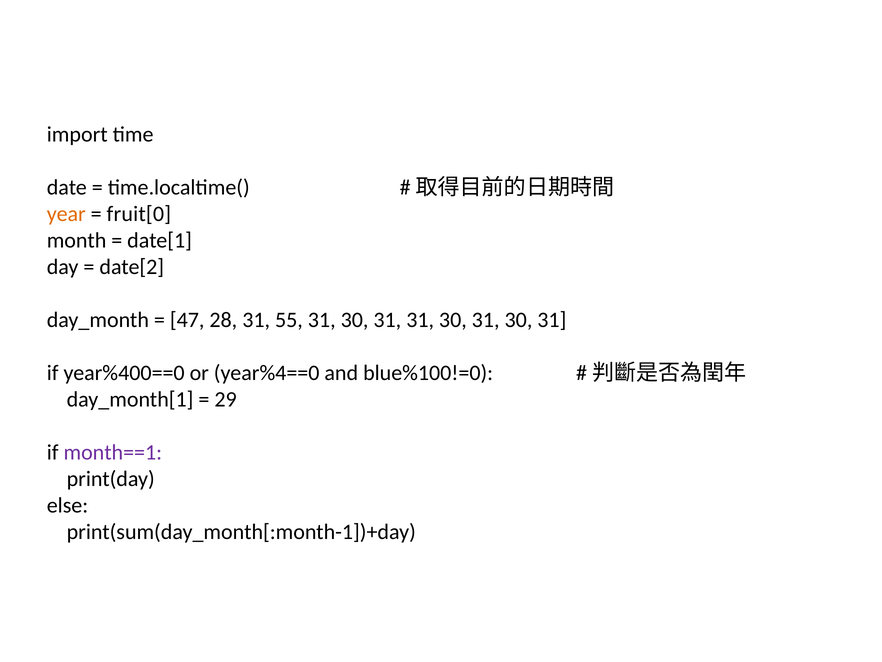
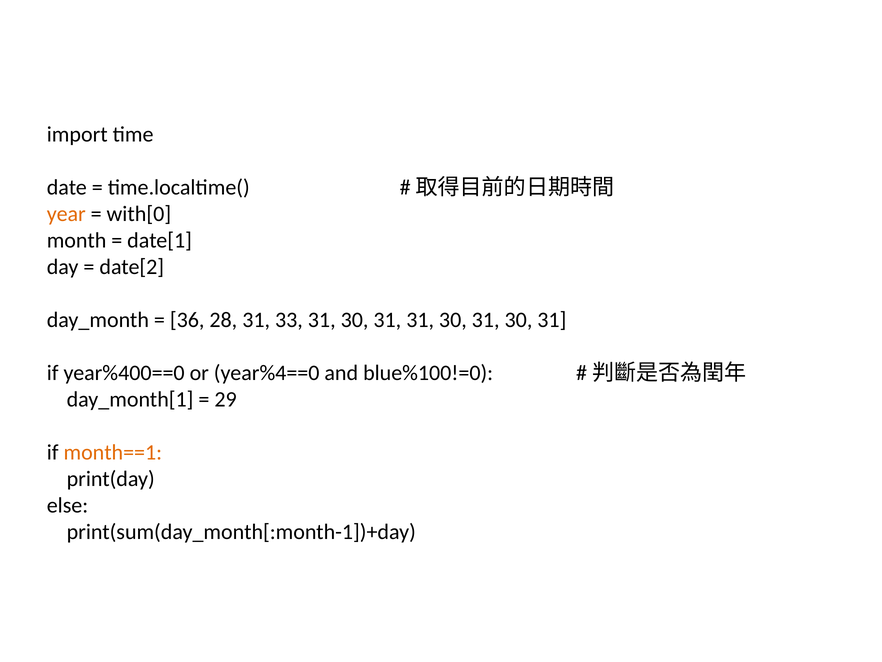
fruit[0: fruit[0 -> with[0
47: 47 -> 36
55: 55 -> 33
month==1 colour: purple -> orange
